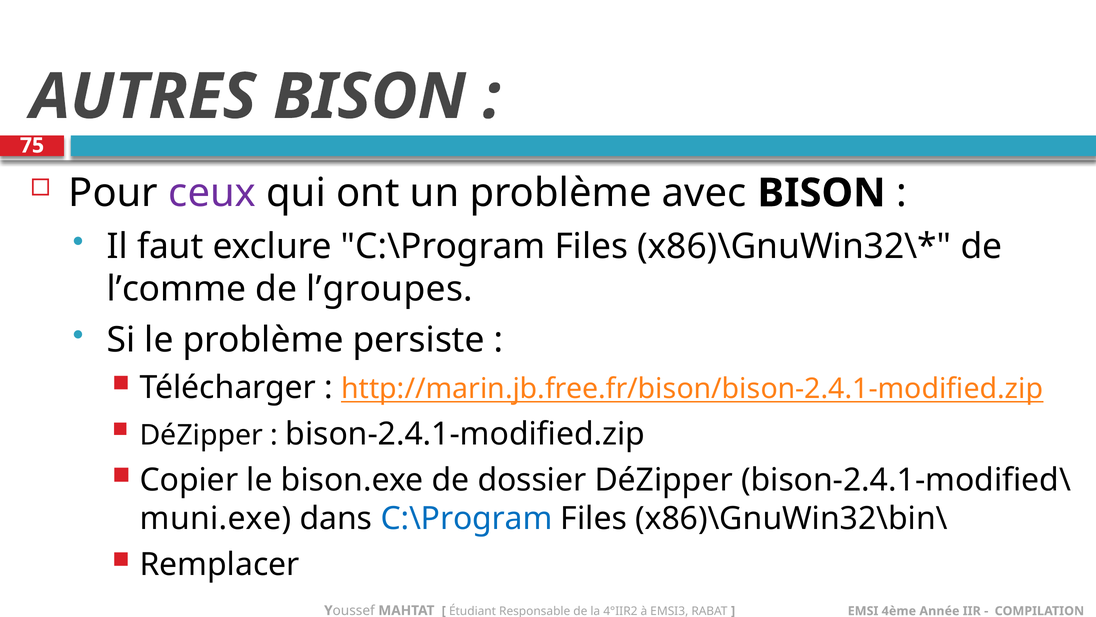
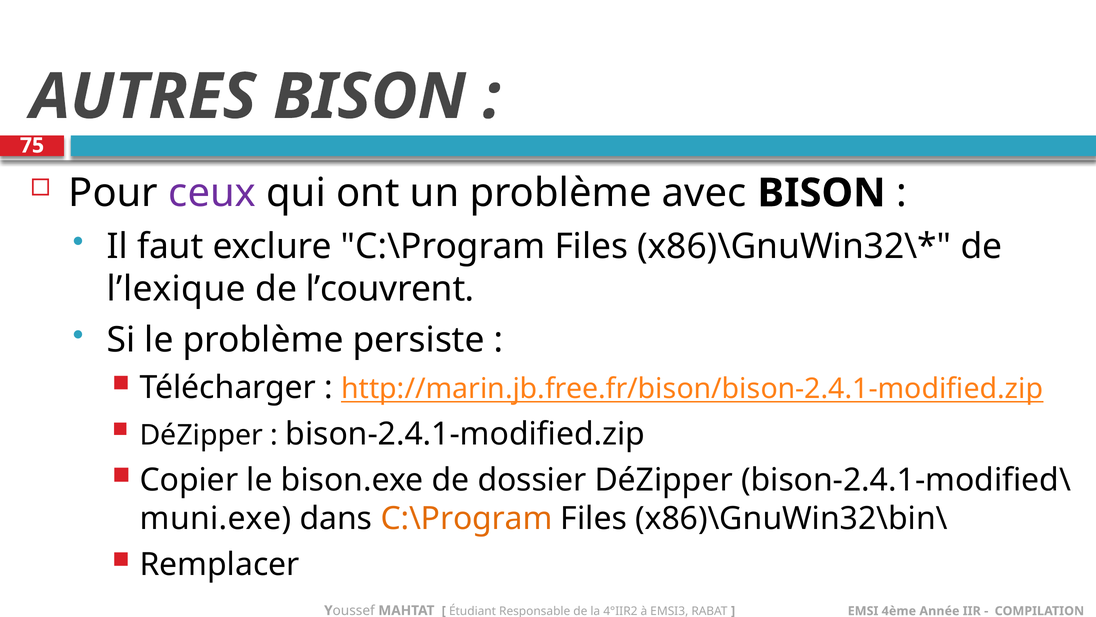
l’comme: l’comme -> l’lexique
l’groupes: l’groupes -> l’couvrent
C:\Program at (467, 518) colour: blue -> orange
